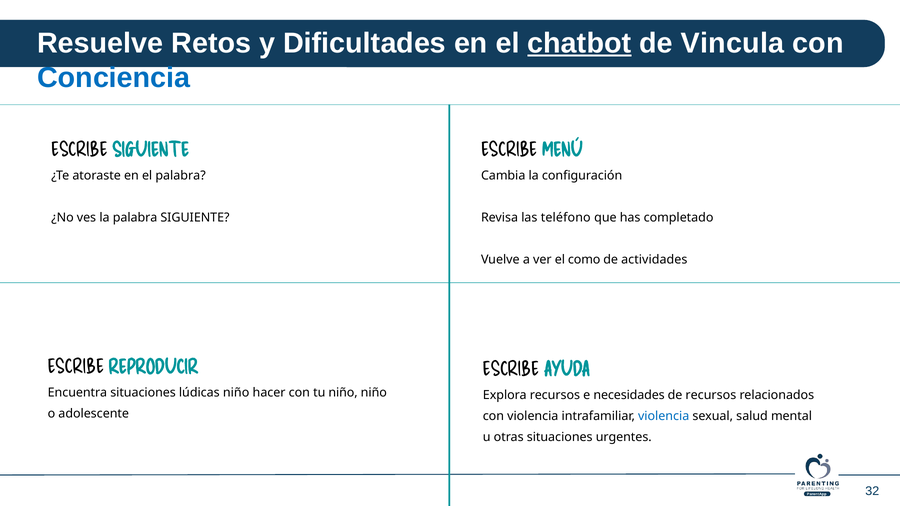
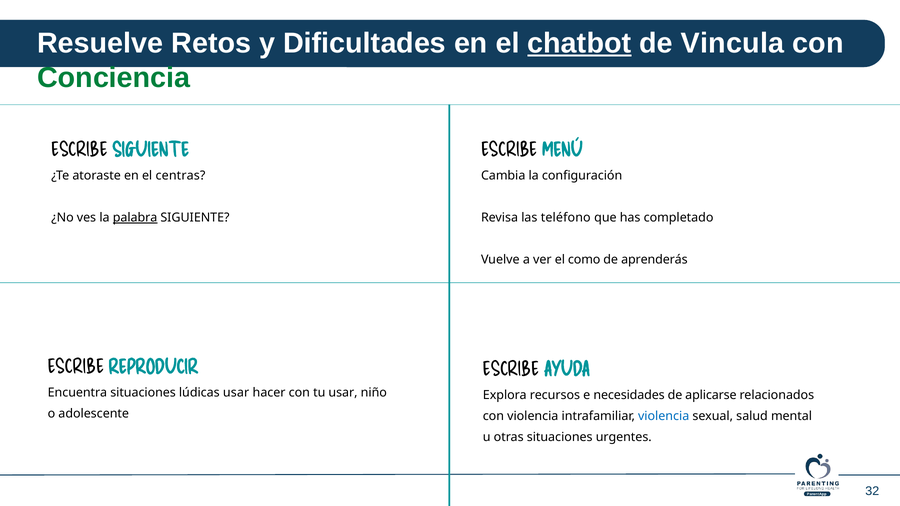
Conciencia colour: blue -> green
el palabra: palabra -> centras
palabra at (135, 218) underline: none -> present
actividades: actividades -> aprenderás
lúdicas niño: niño -> usar
tu niño: niño -> usar
de recursos: recursos -> aplicarse
